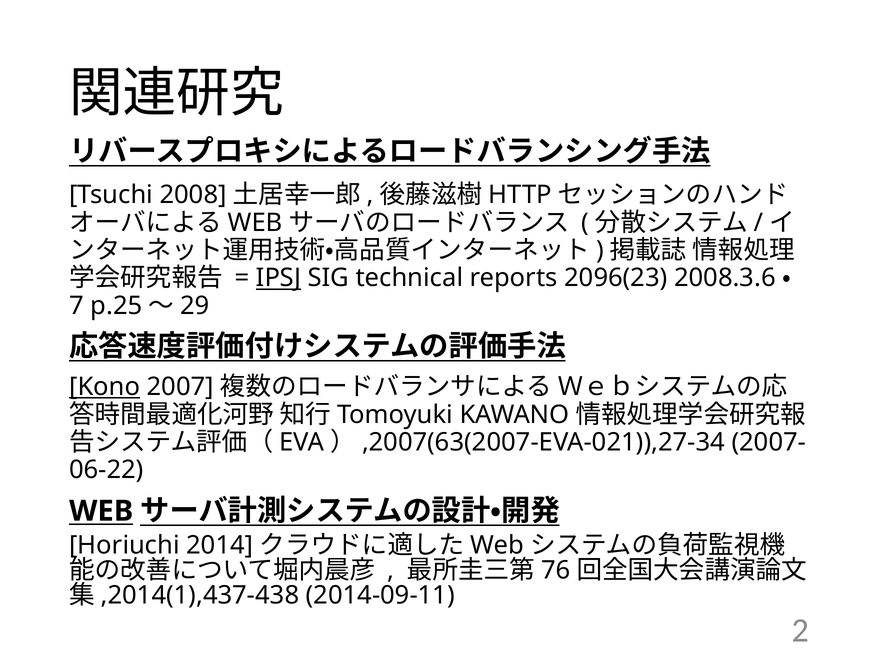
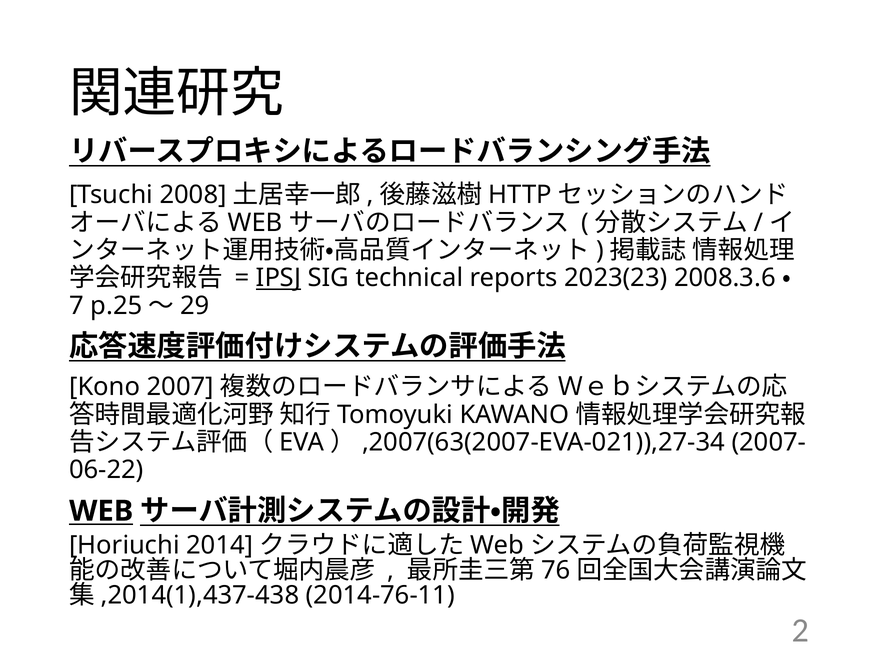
2096(23: 2096(23 -> 2023(23
Kono underline: present -> none
2014-09-11: 2014-09-11 -> 2014-76-11
